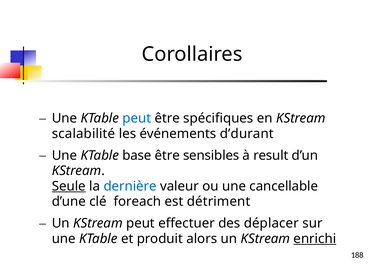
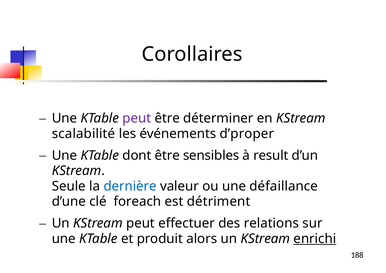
peut at (137, 118) colour: blue -> purple
spécifiques: spécifiques -> déterminer
d’durant: d’durant -> d’proper
base: base -> dont
Seule underline: present -> none
cancellable: cancellable -> défaillance
déplacer: déplacer -> relations
